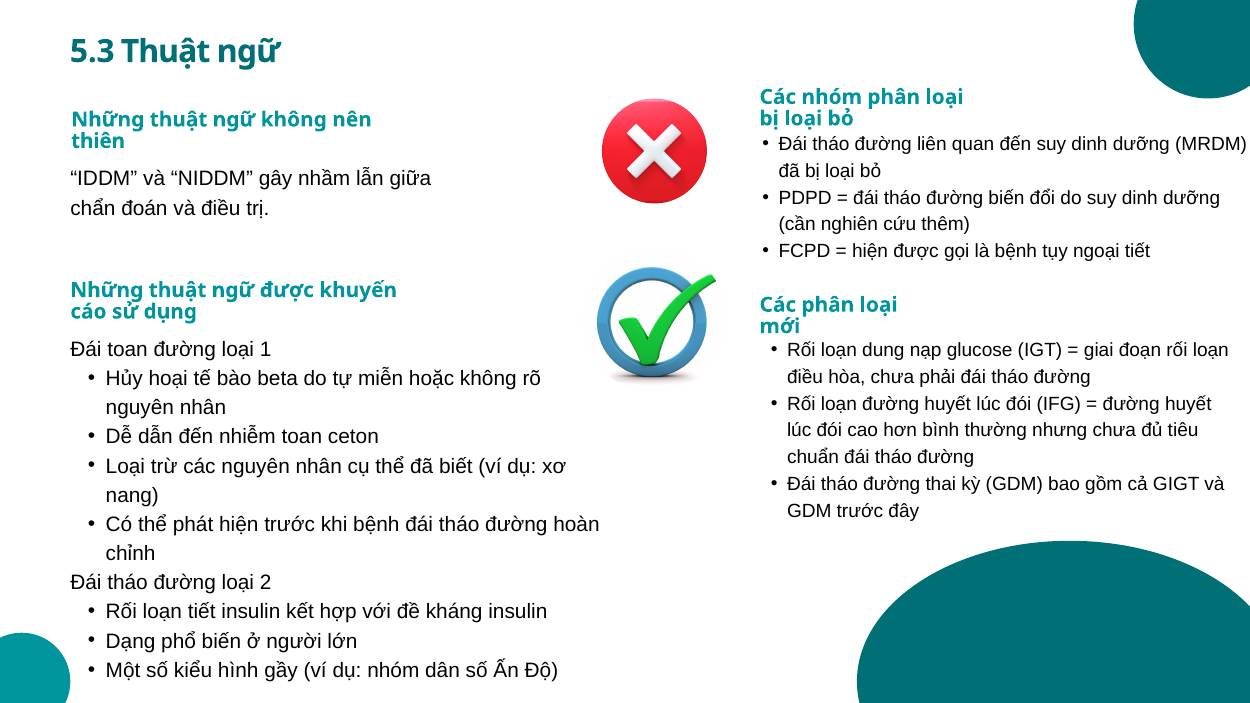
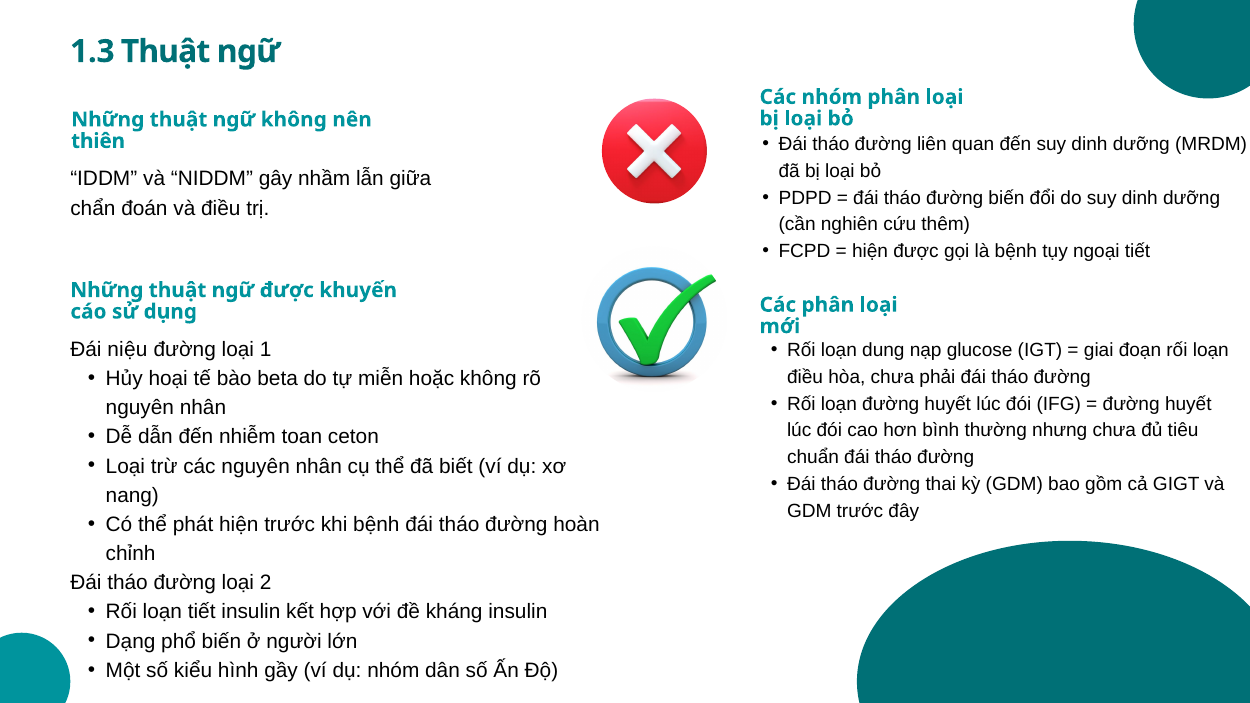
5.3: 5.3 -> 1.3
Đái toan: toan -> niệu
